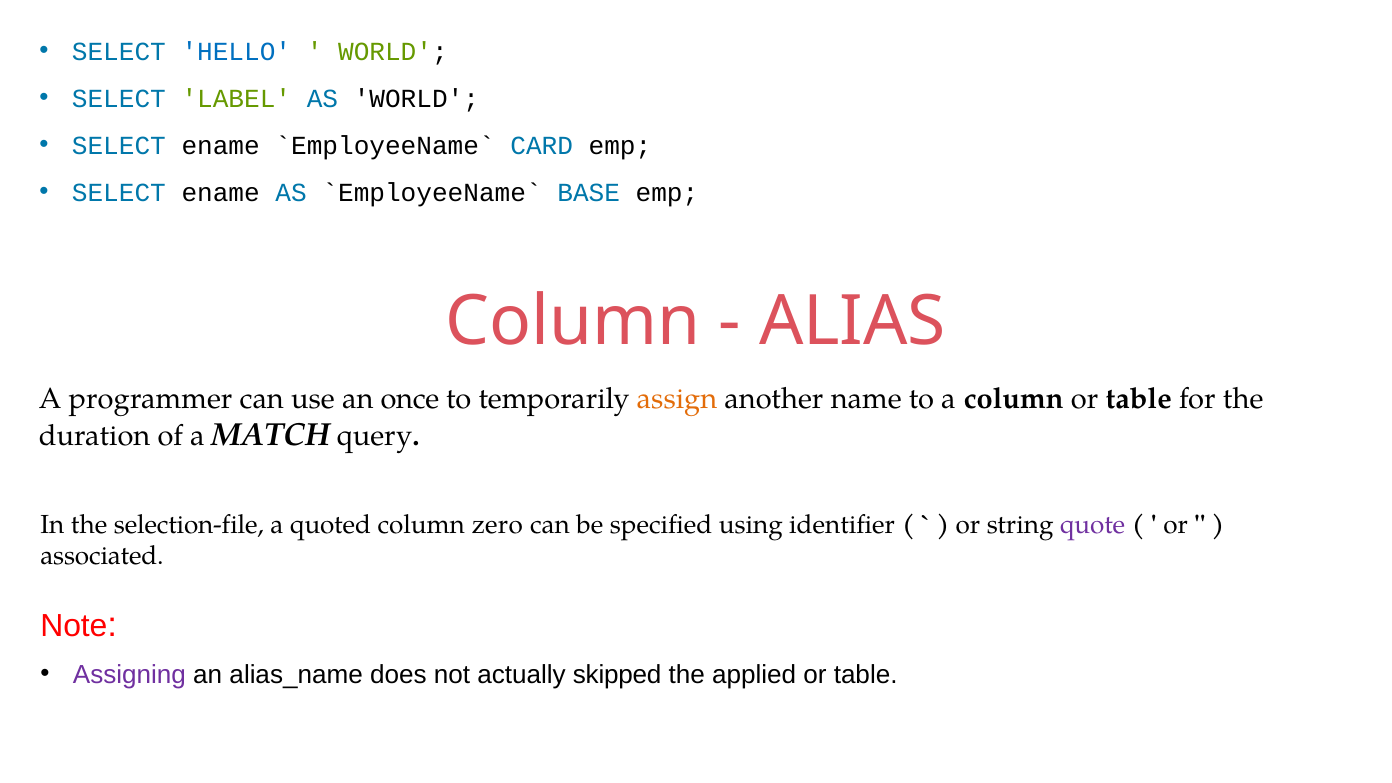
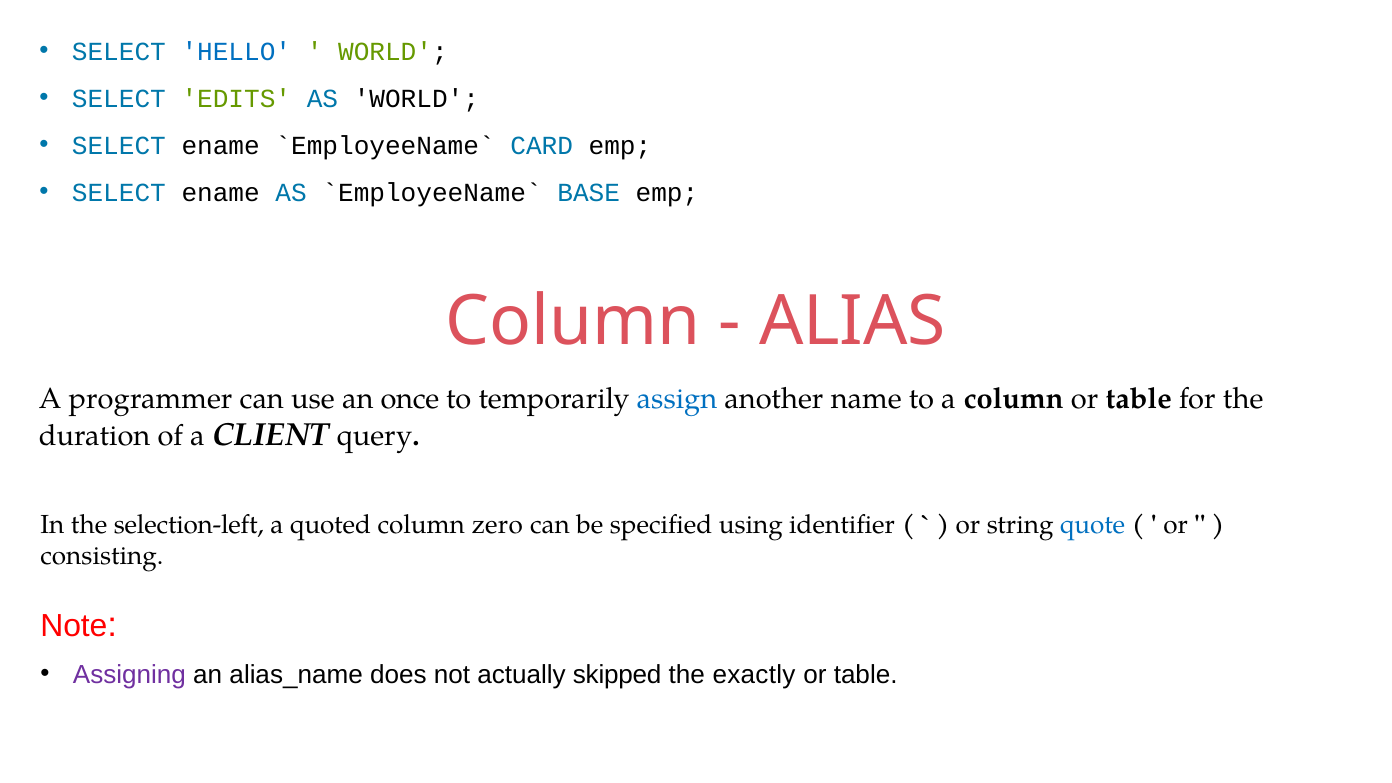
LABEL: LABEL -> EDITS
assign colour: orange -> blue
MATCH: MATCH -> CLIENT
selection-file: selection-file -> selection-left
quote colour: purple -> blue
associated: associated -> consisting
applied: applied -> exactly
